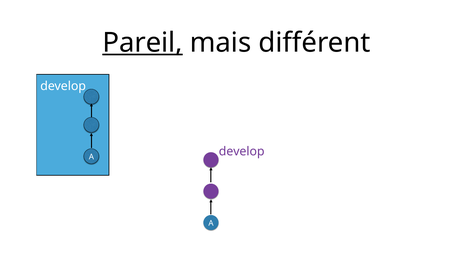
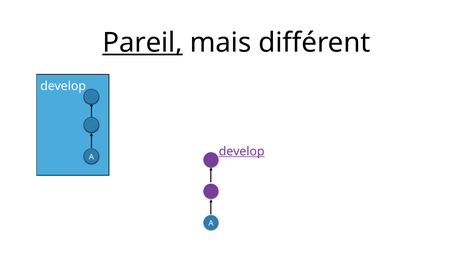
develop at (242, 152) underline: none -> present
